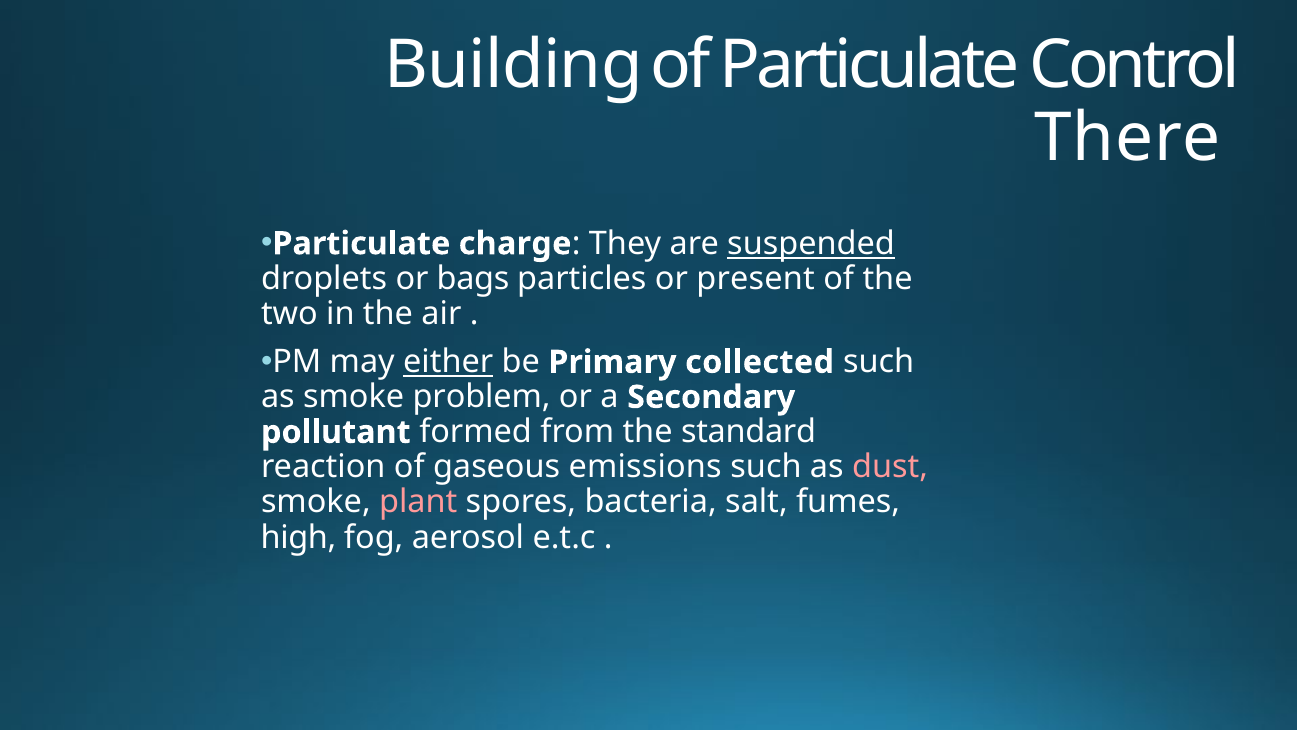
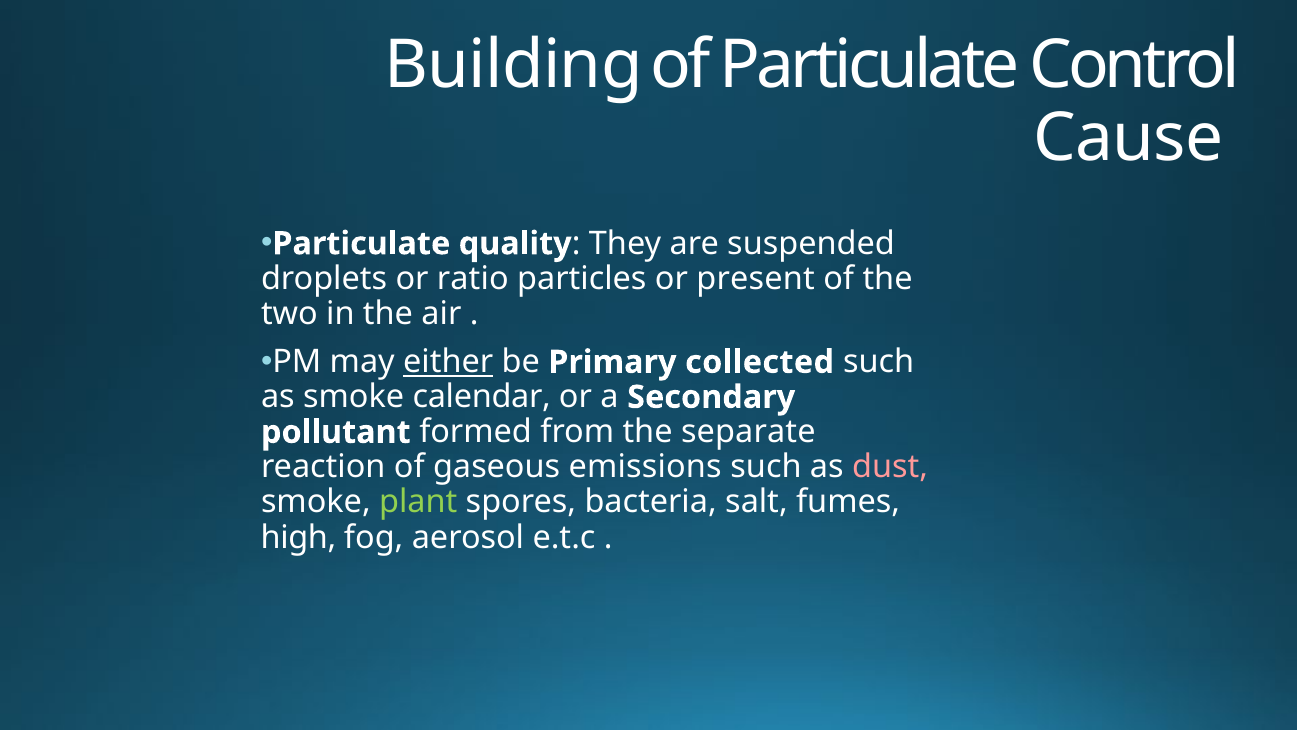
There: There -> Cause
charge: charge -> quality
suspended underline: present -> none
bags: bags -> ratio
problem: problem -> calendar
standard: standard -> separate
plant colour: pink -> light green
